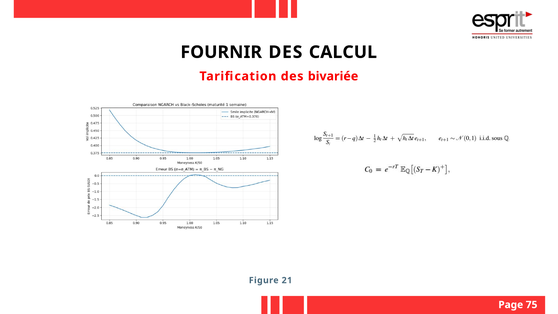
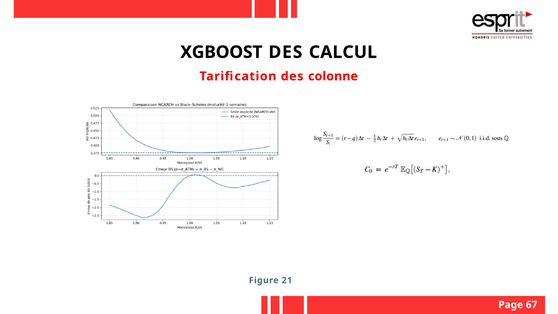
FOURNIR: FOURNIR -> XGBOOST
bivariée: bivariée -> colonne
75: 75 -> 67
